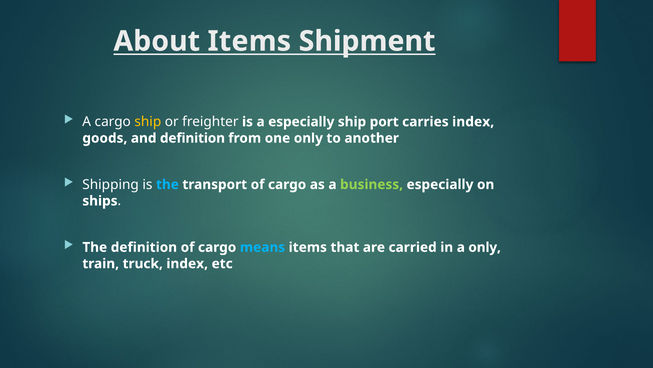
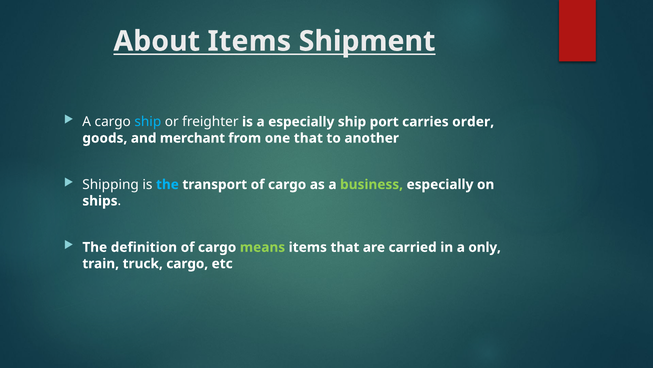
ship at (148, 122) colour: yellow -> light blue
carries index: index -> order
and definition: definition -> merchant
one only: only -> that
means colour: light blue -> light green
truck index: index -> cargo
